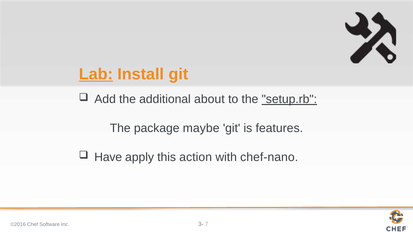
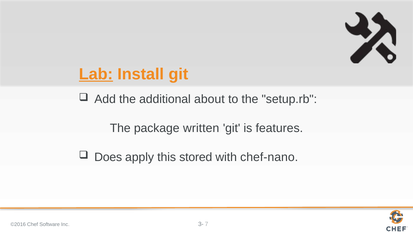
setup.rb underline: present -> none
maybe: maybe -> written
Have: Have -> Does
action: action -> stored
